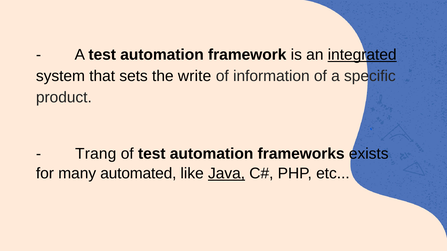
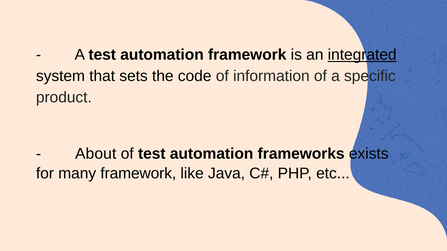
write: write -> code
Trang: Trang -> About
many automated: automated -> framework
Java underline: present -> none
